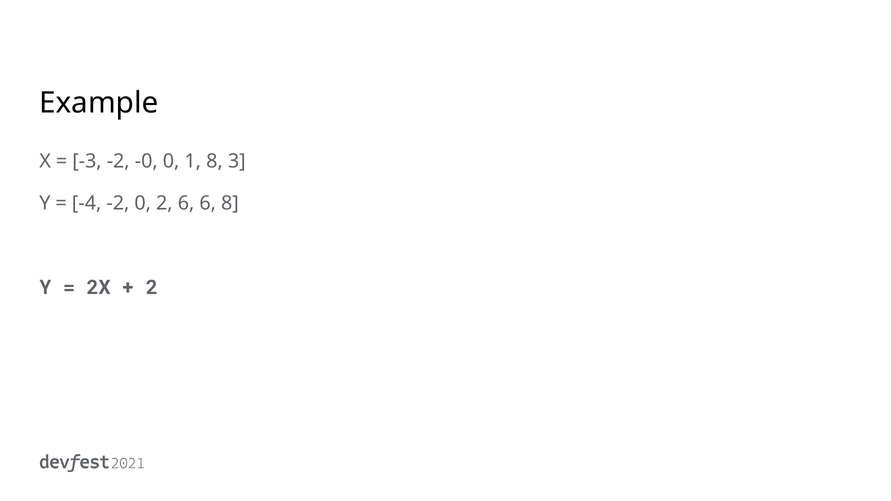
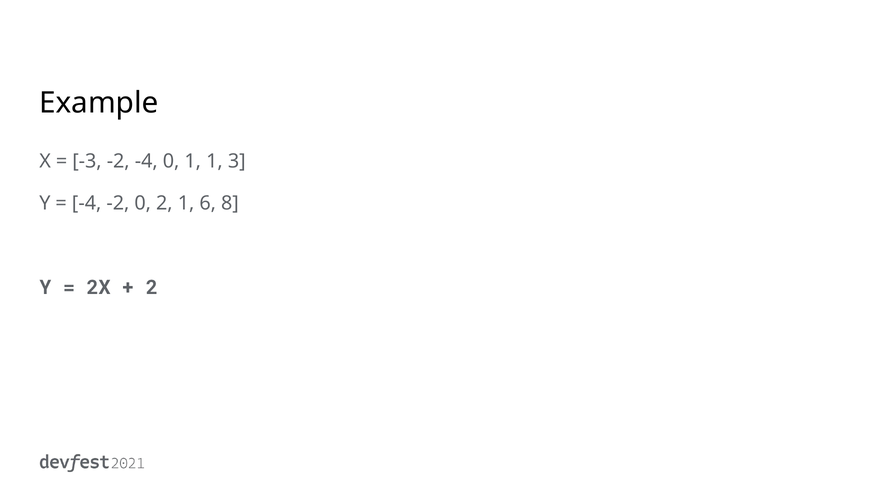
-2 -0: -0 -> -4
1 8: 8 -> 1
2 6: 6 -> 1
